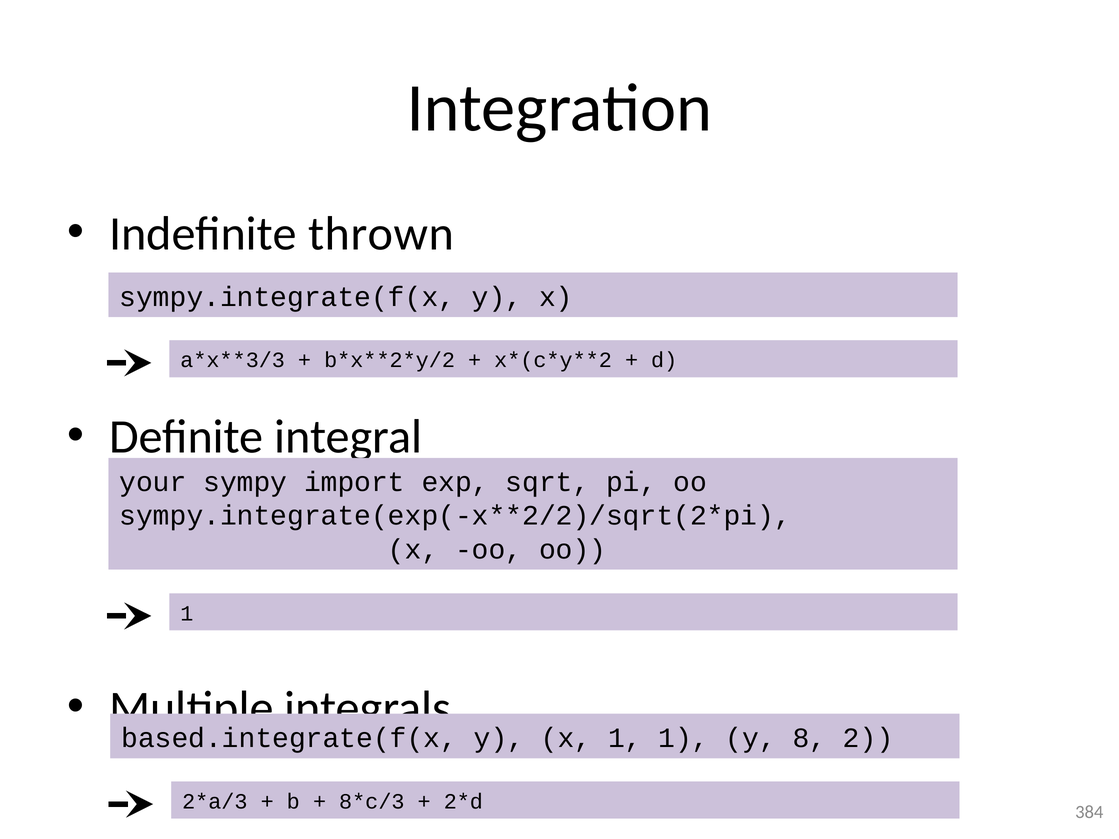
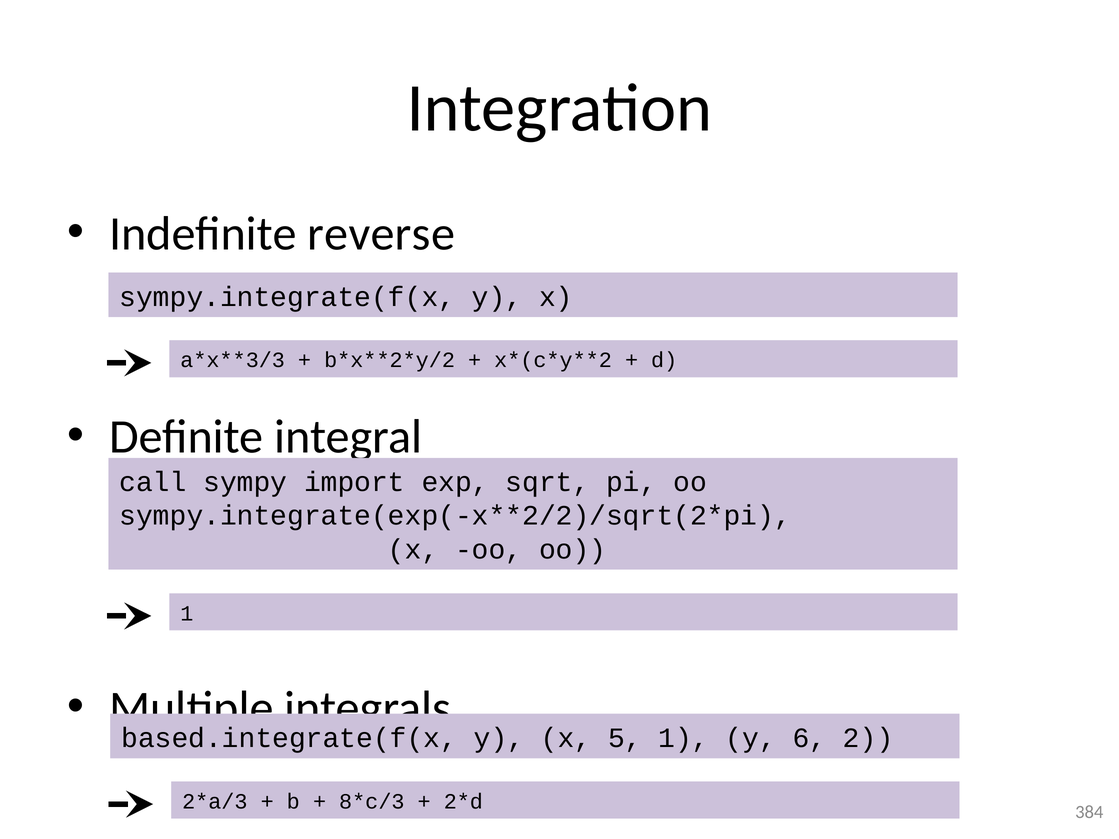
thrown: thrown -> reverse
your: your -> call
x 1: 1 -> 5
8: 8 -> 6
